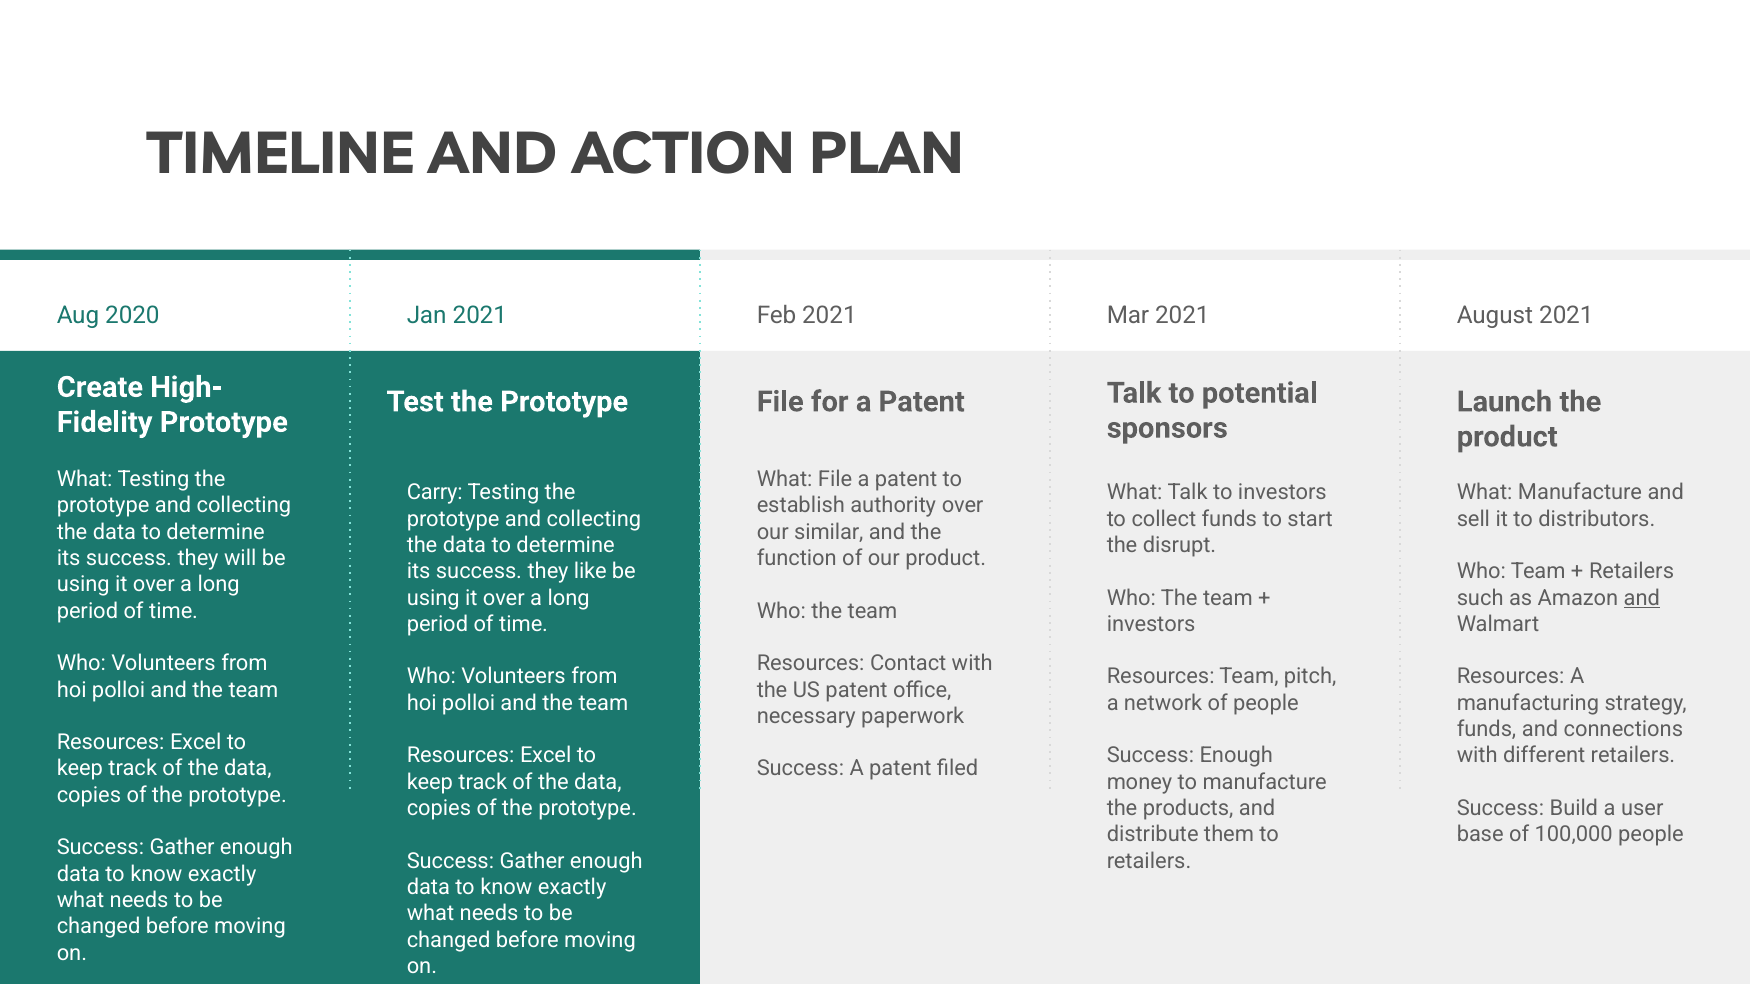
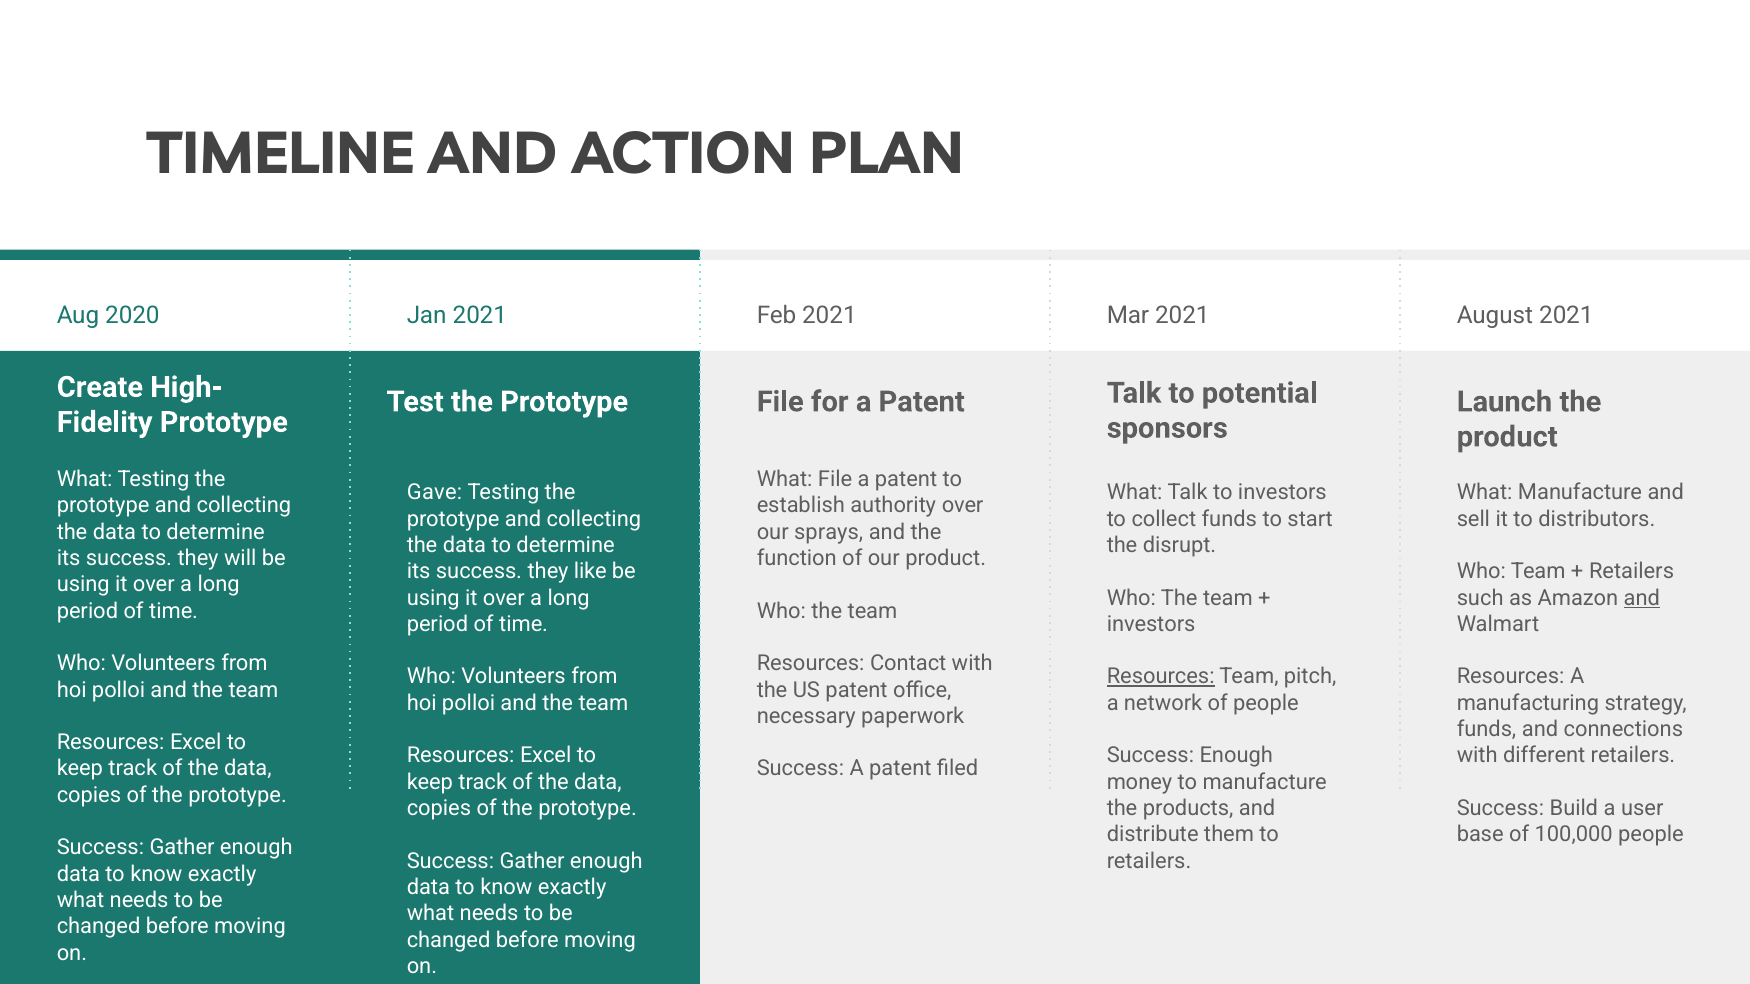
Carry: Carry -> Gave
similar: similar -> sprays
Resources at (1161, 677) underline: none -> present
